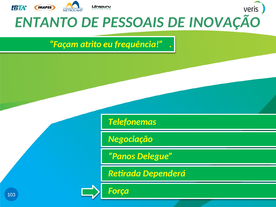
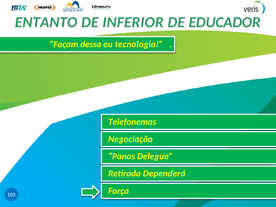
PESSOAIS: PESSOAIS -> INFERIOR
INOVAÇÃO: INOVAÇÃO -> EDUCADOR
atrito: atrito -> dessa
frequência: frequência -> tecnologia
